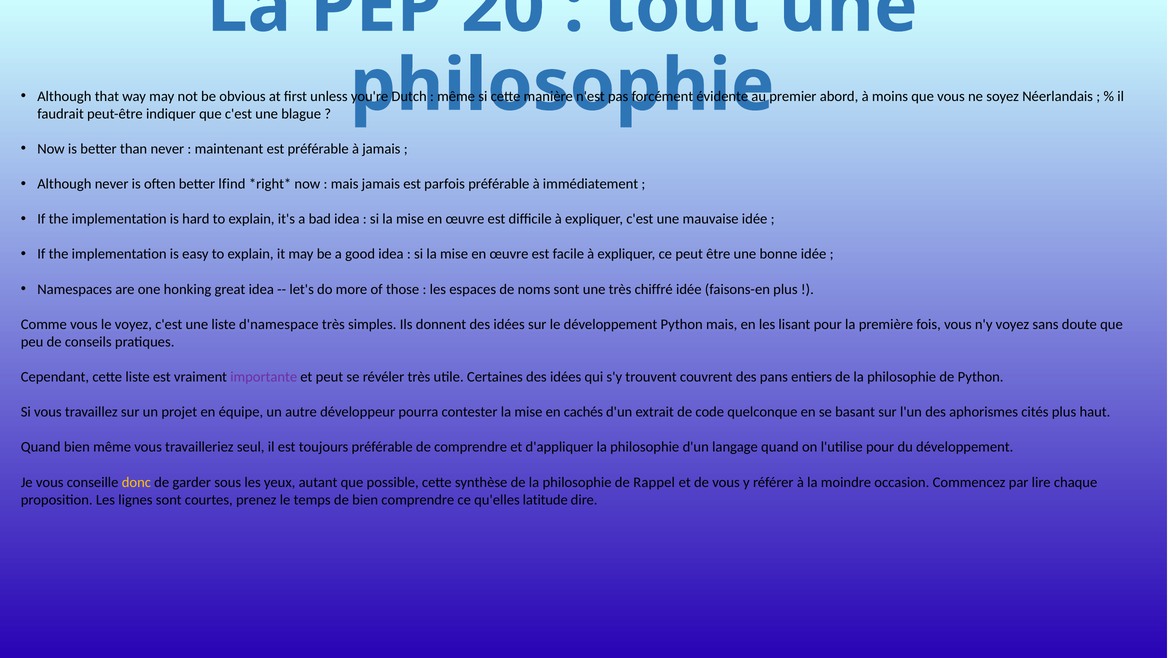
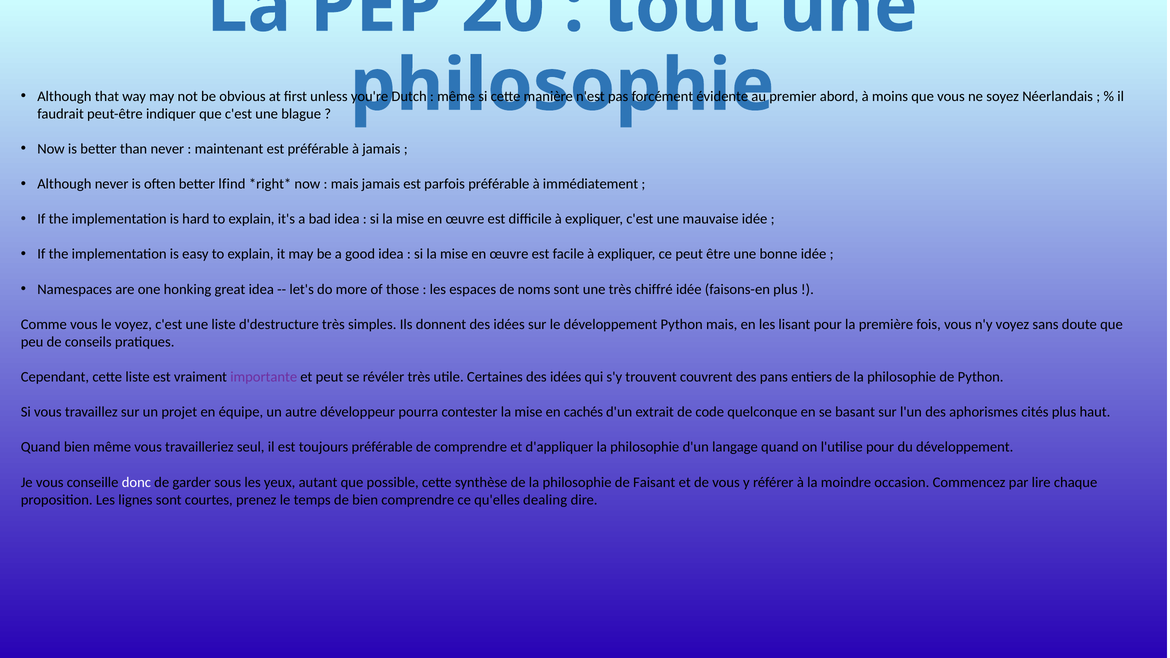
d'namespace: d'namespace -> d'destructure
donc colour: yellow -> white
Rappel: Rappel -> Faisant
latitude: latitude -> dealing
